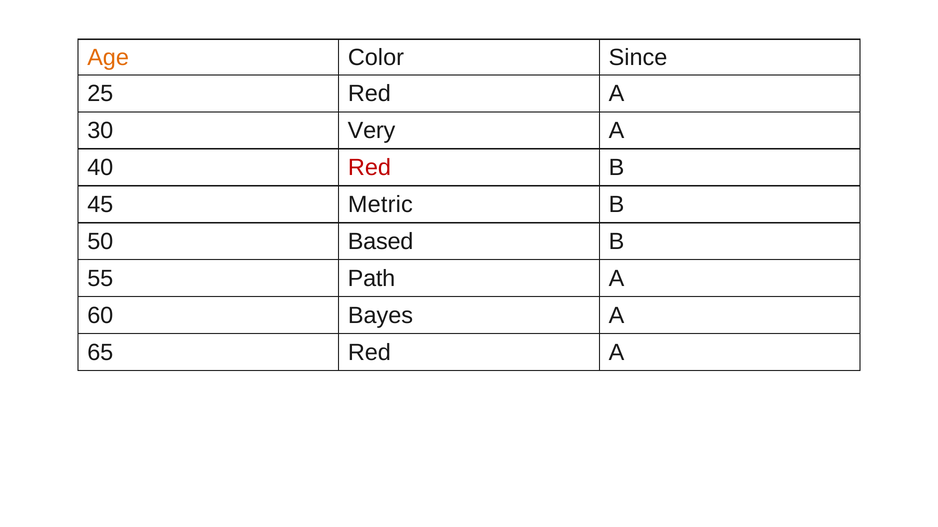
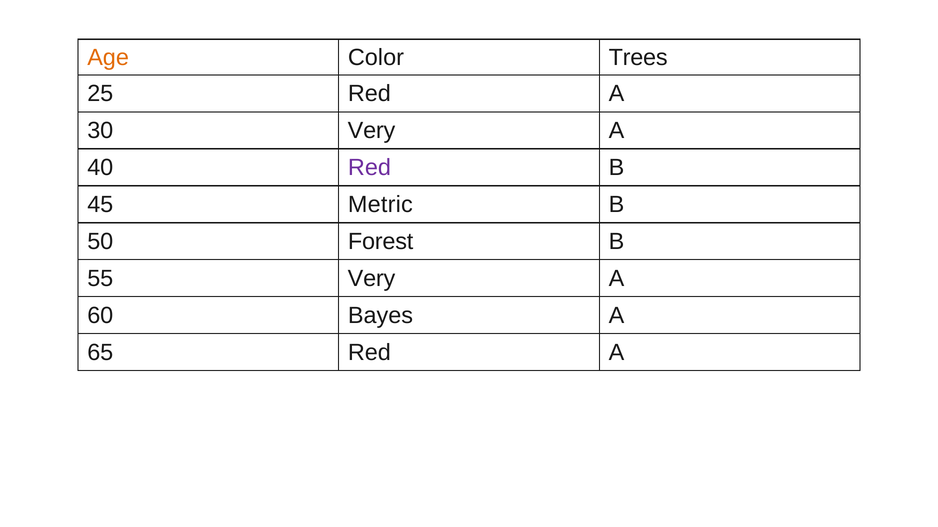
Since: Since -> Trees
Red at (369, 168) colour: red -> purple
Based: Based -> Forest
55 Path: Path -> Very
